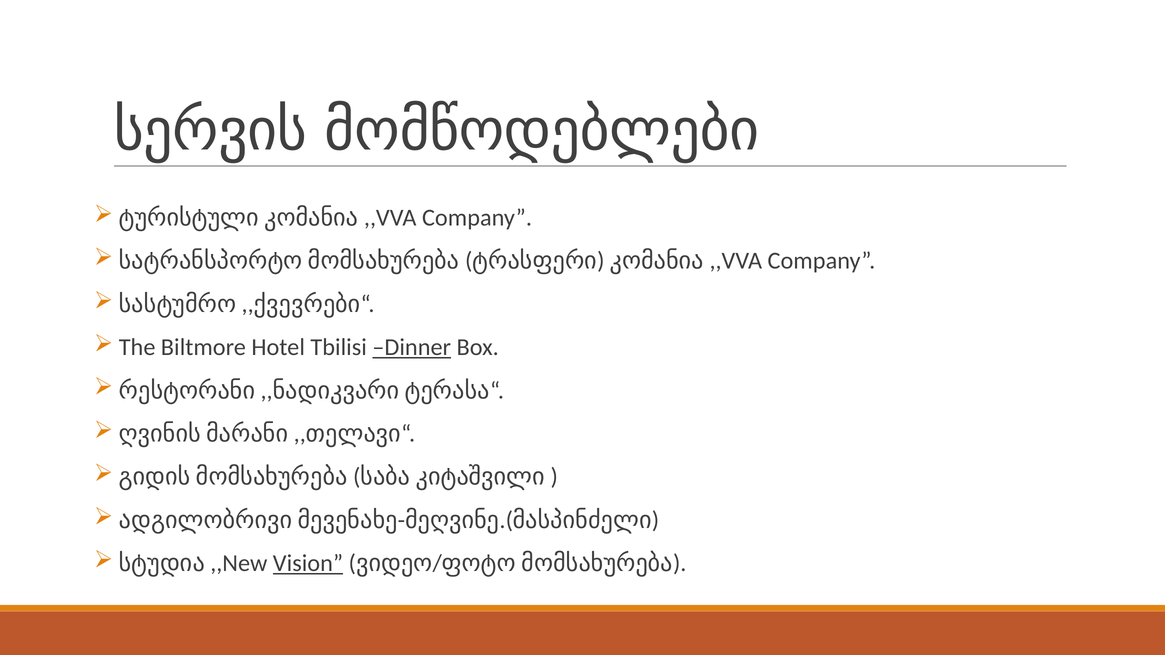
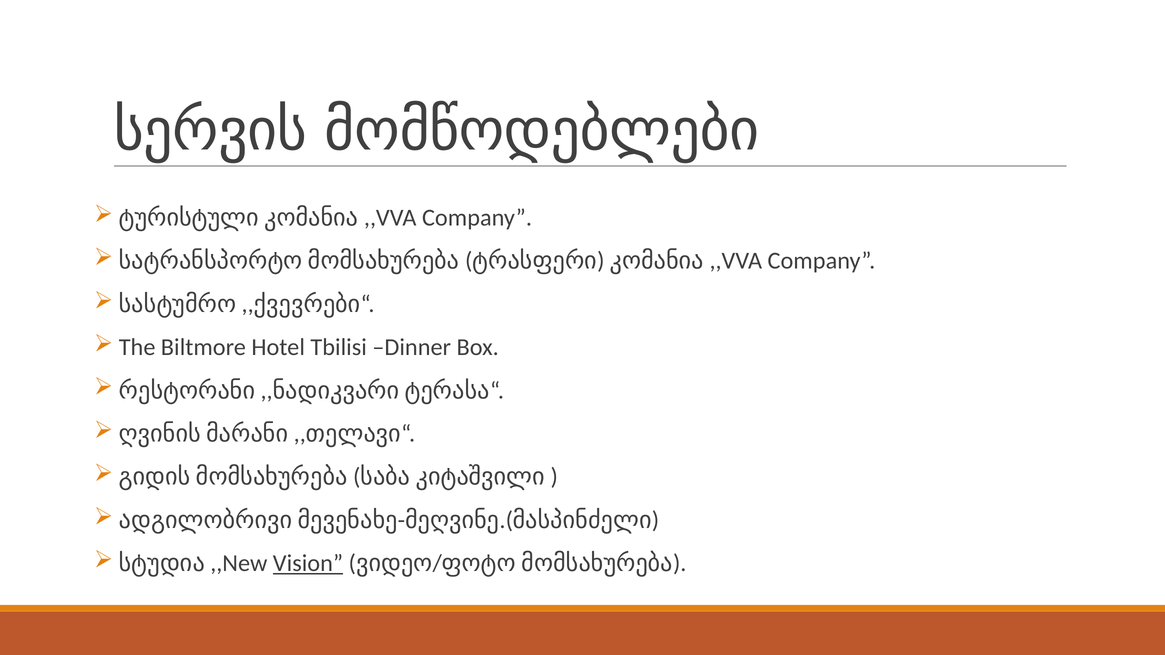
Dinner underline: present -> none
